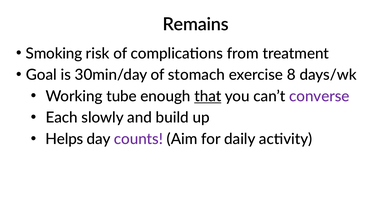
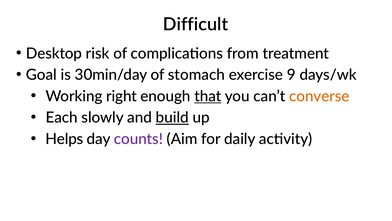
Remains: Remains -> Difficult
Smoking: Smoking -> Desktop
8: 8 -> 9
tube: tube -> right
converse colour: purple -> orange
build underline: none -> present
